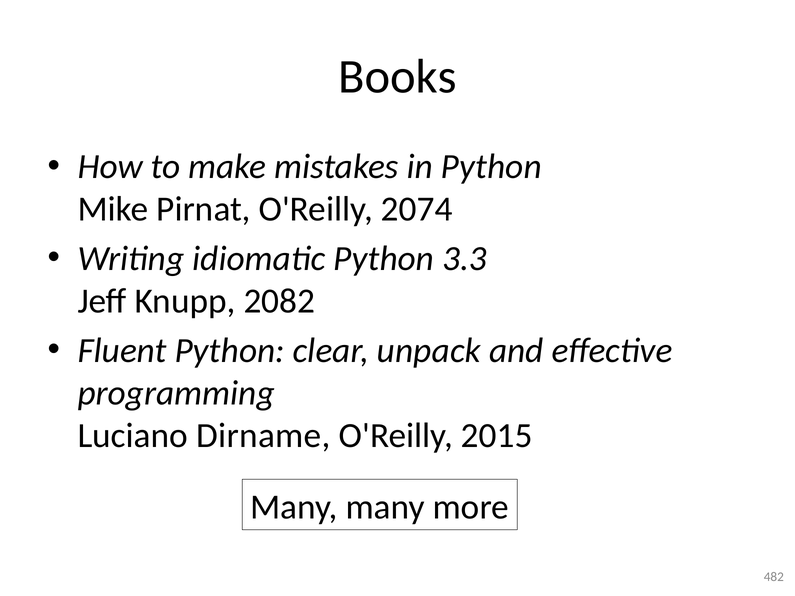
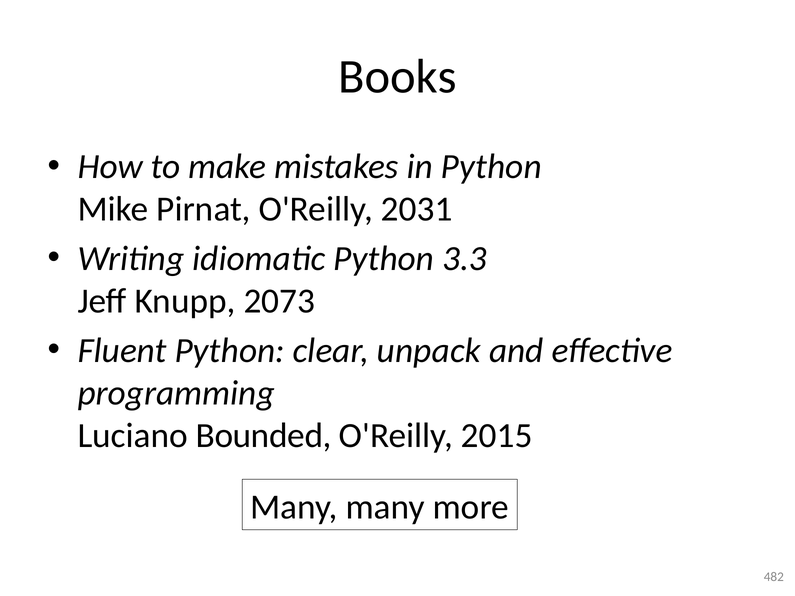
2074: 2074 -> 2031
2082: 2082 -> 2073
Dirname: Dirname -> Bounded
